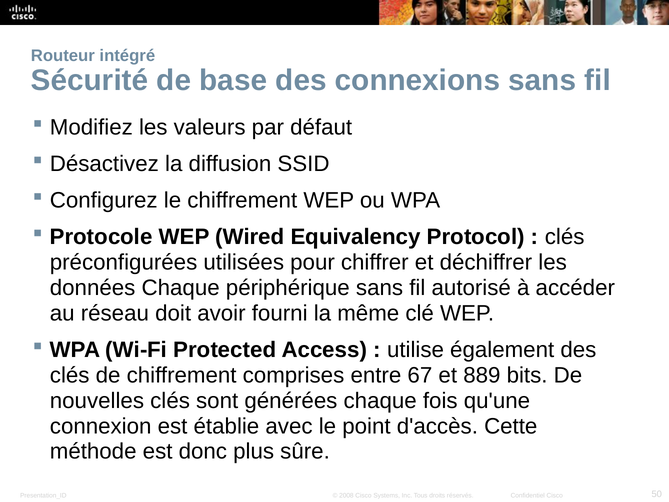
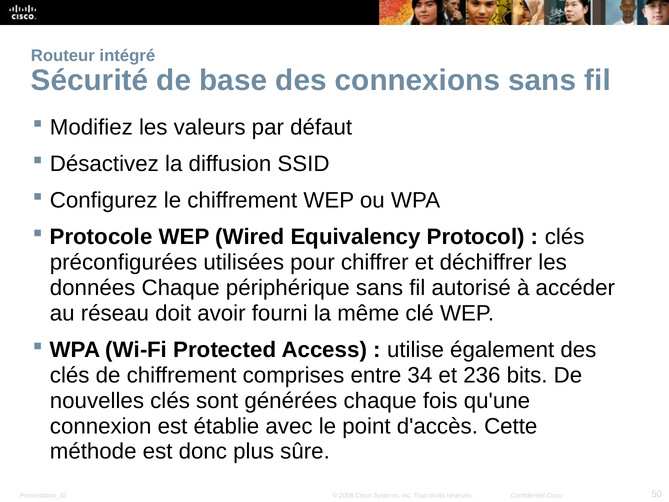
67: 67 -> 34
889: 889 -> 236
